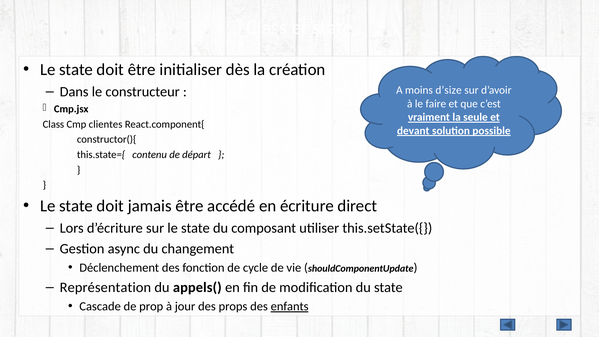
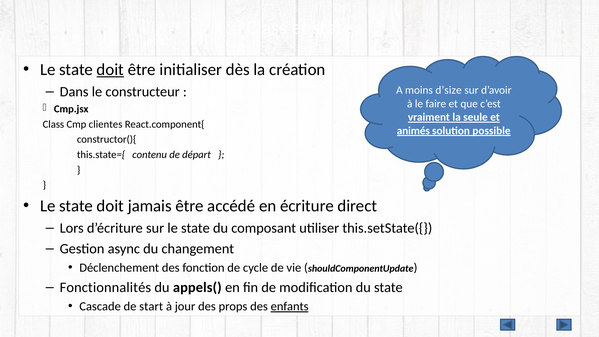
doit at (110, 70) underline: none -> present
devant: devant -> animés
Représentation: Représentation -> Fonctionnalités
prop: prop -> start
